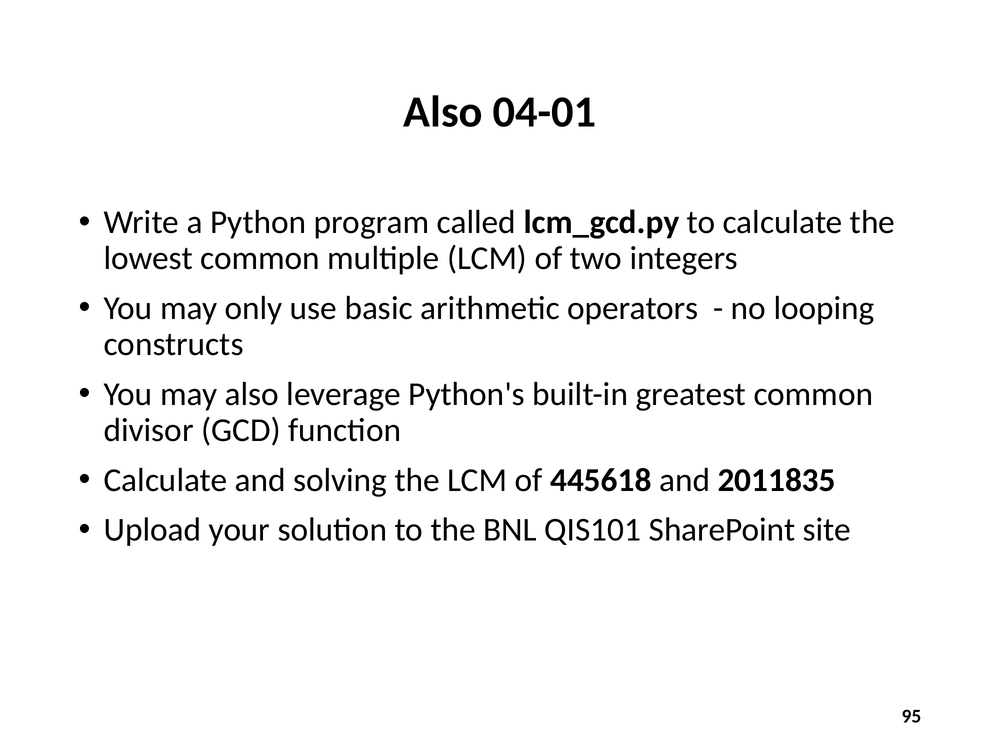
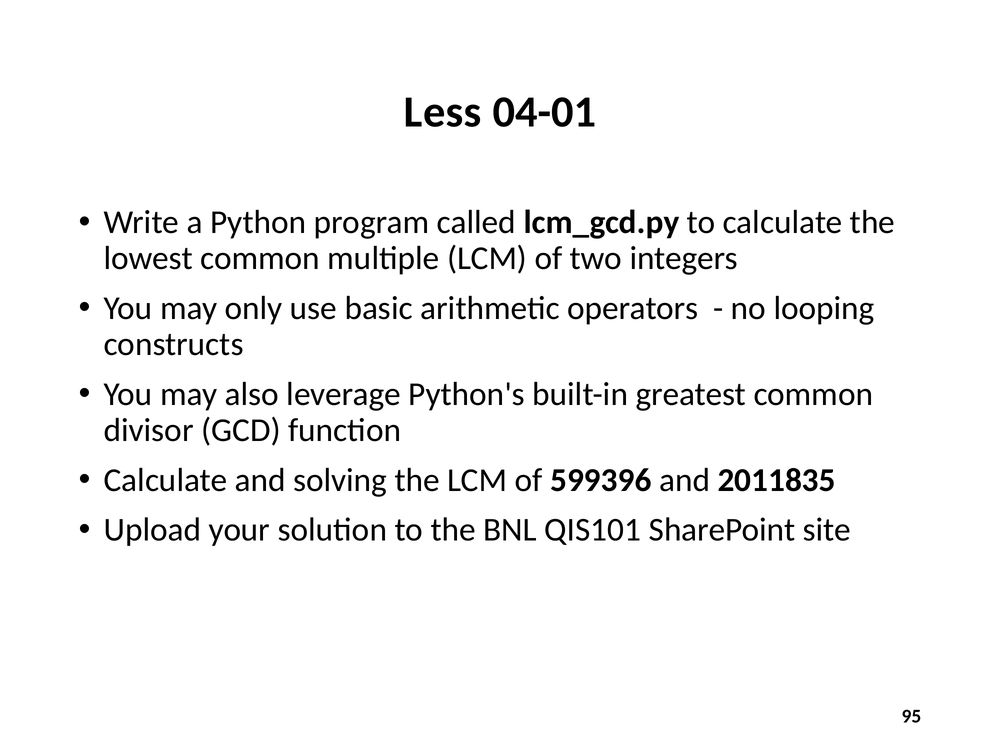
Also at (443, 112): Also -> Less
445618: 445618 -> 599396
